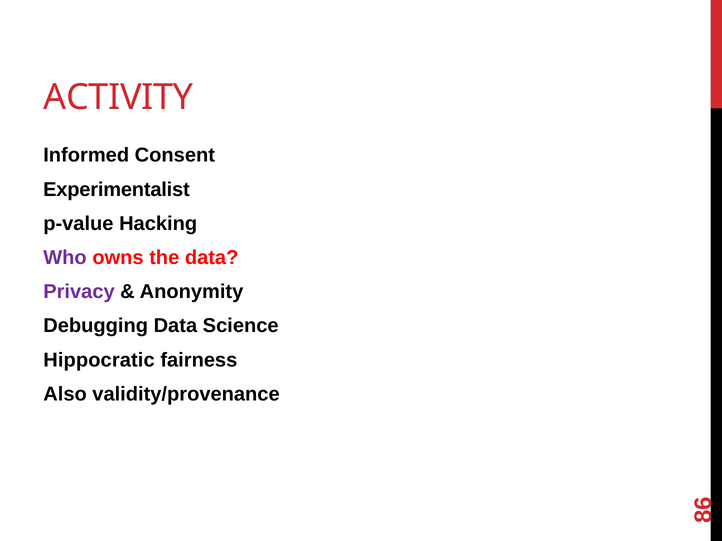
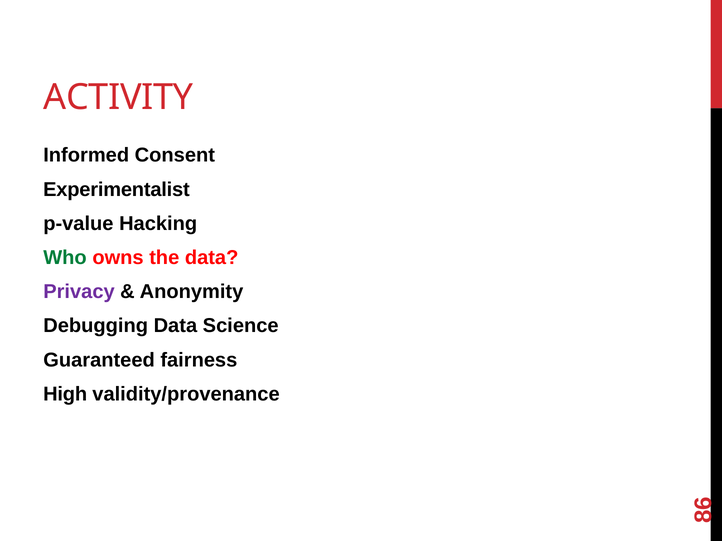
Who colour: purple -> green
Hippocratic: Hippocratic -> Guaranteed
Also: Also -> High
